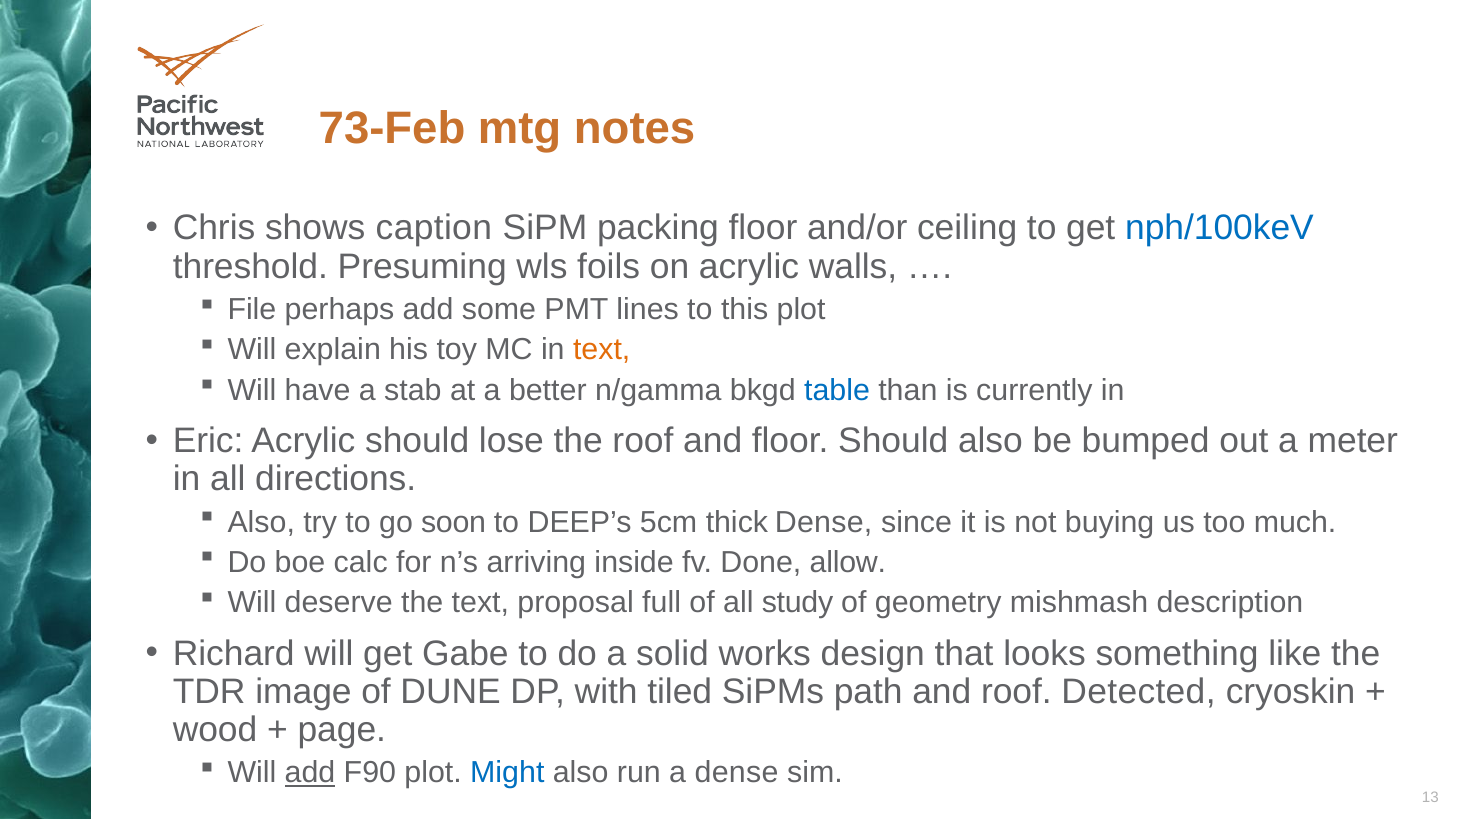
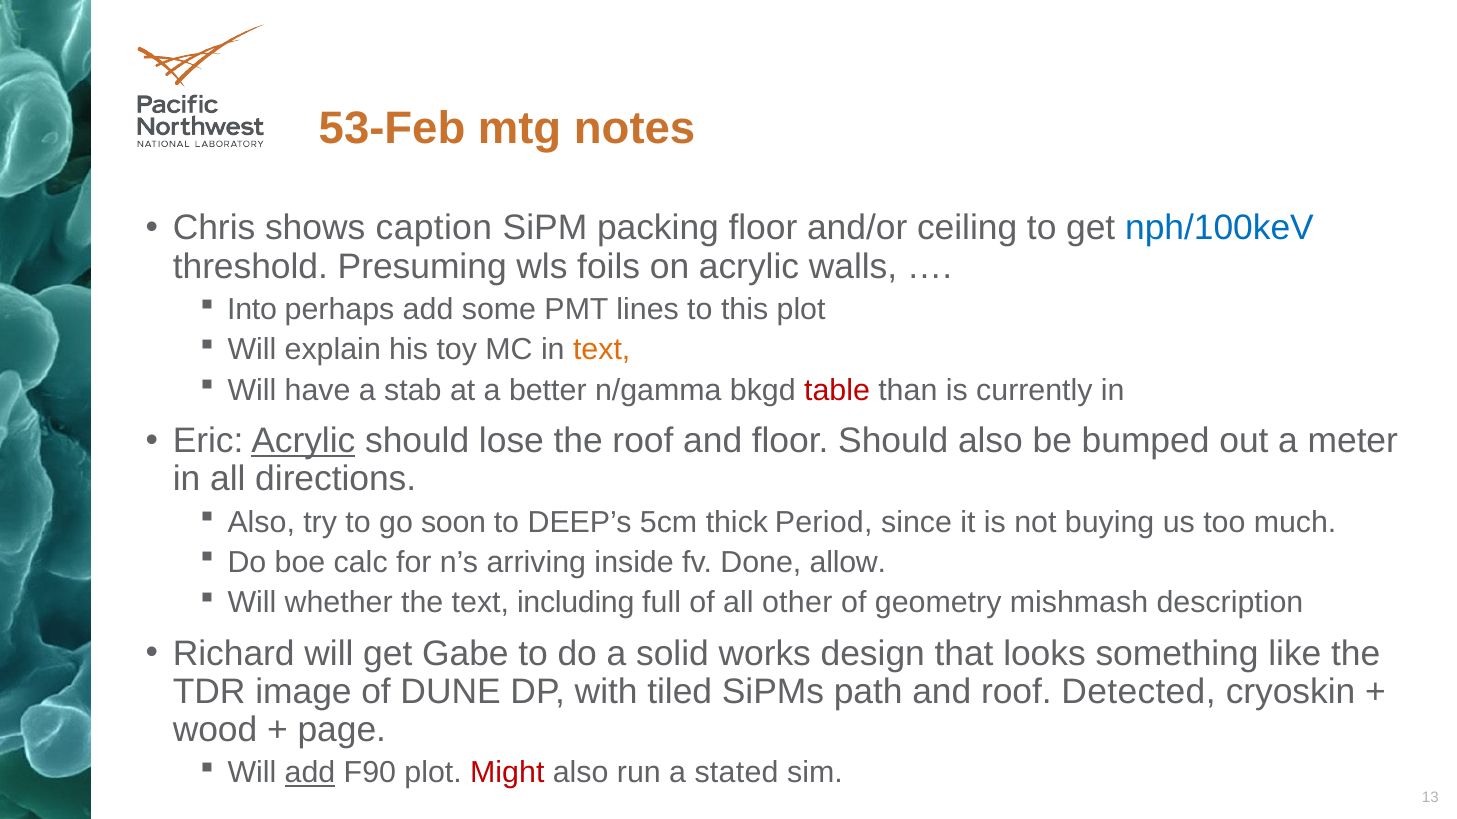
73-Feb: 73-Feb -> 53-Feb
File: File -> Into
table colour: blue -> red
Acrylic at (303, 441) underline: none -> present
thick Dense: Dense -> Period
deserve: deserve -> whether
proposal: proposal -> including
study: study -> other
Might colour: blue -> red
a dense: dense -> stated
